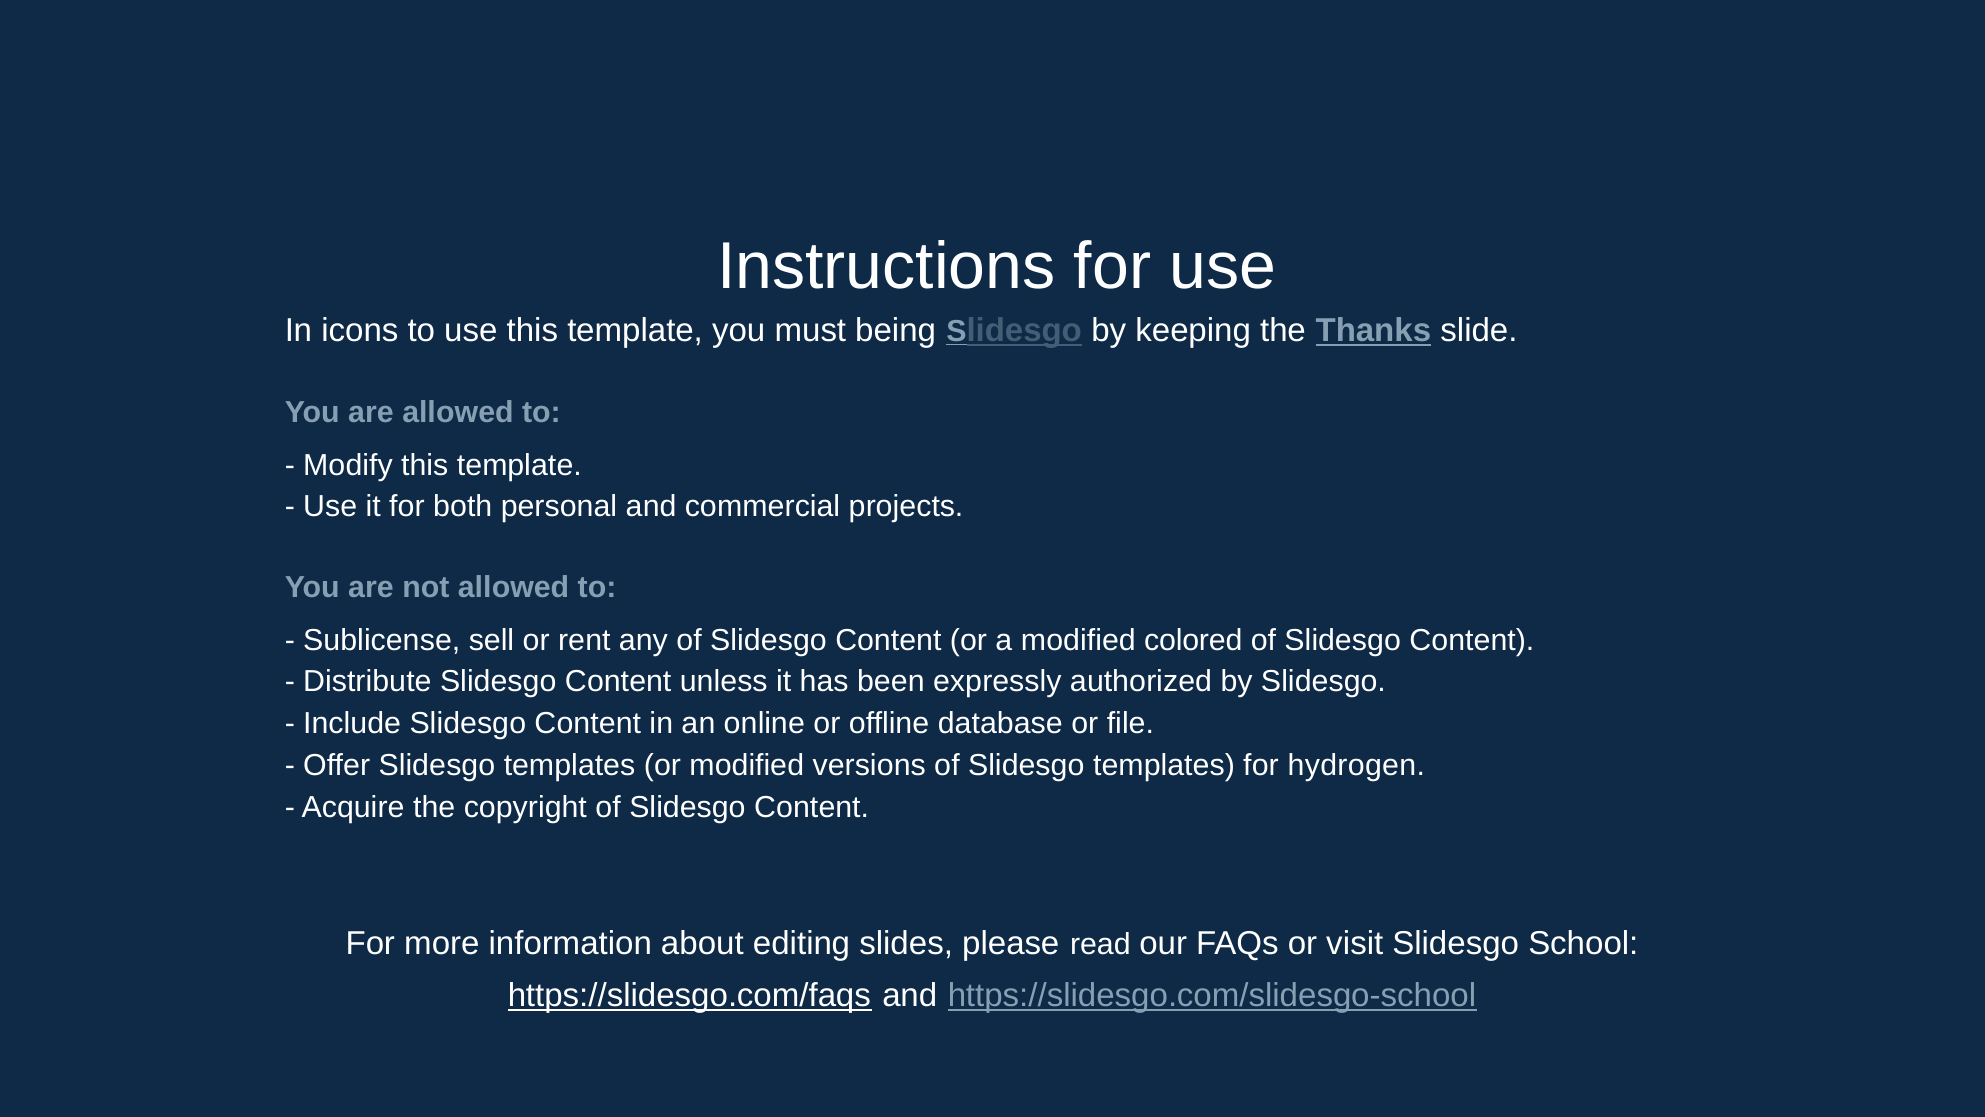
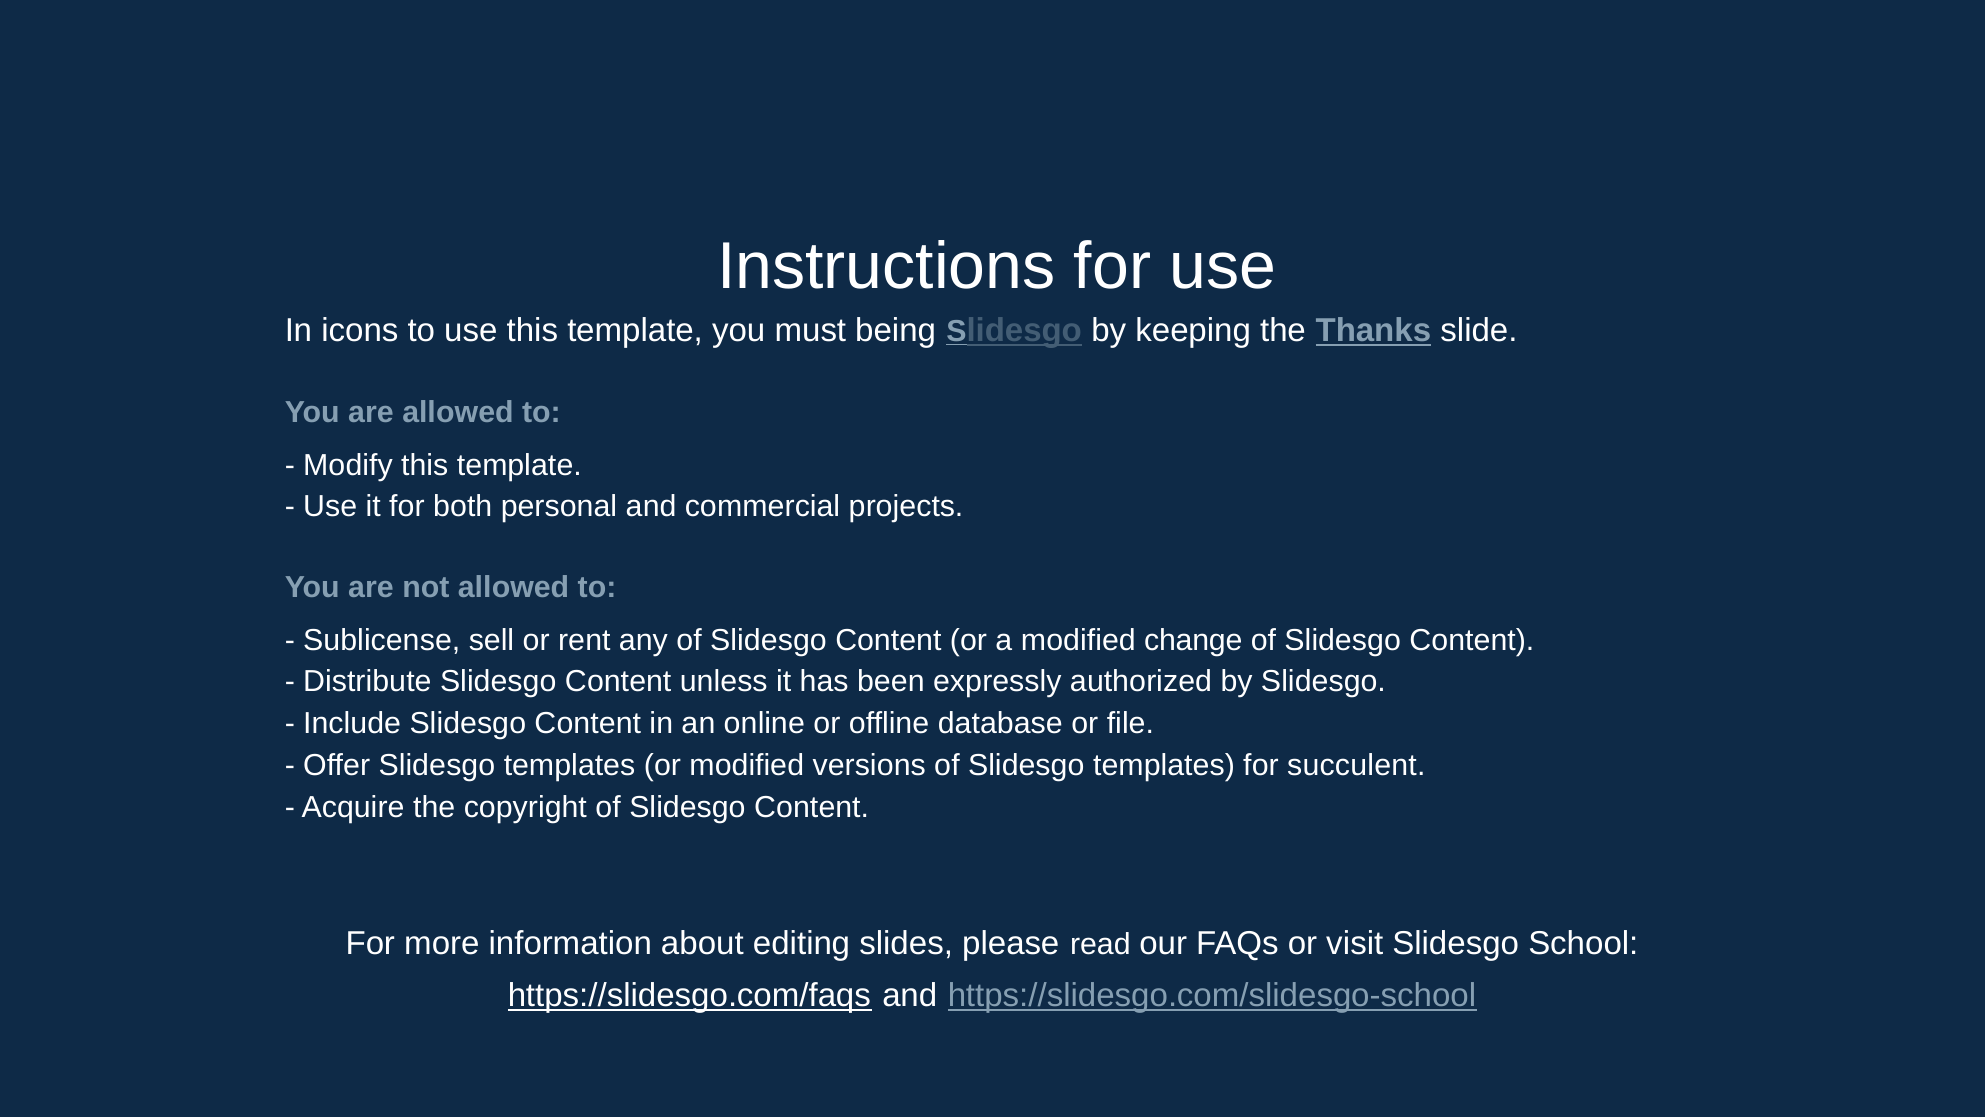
colored: colored -> change
hydrogen: hydrogen -> succulent
